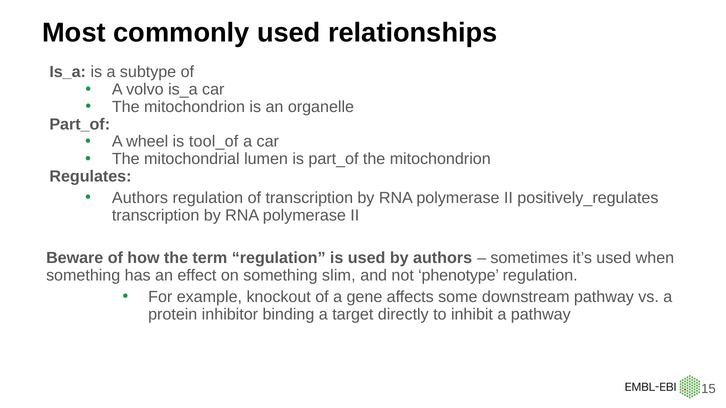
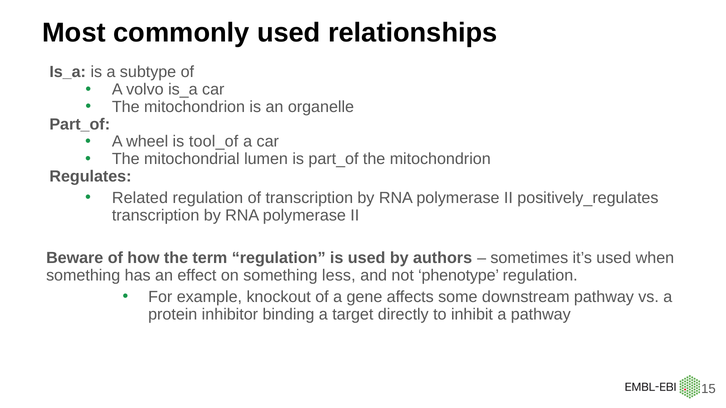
Authors at (140, 198): Authors -> Related
slim: slim -> less
